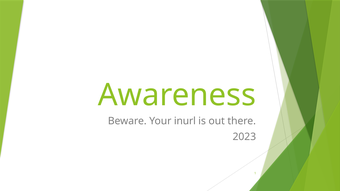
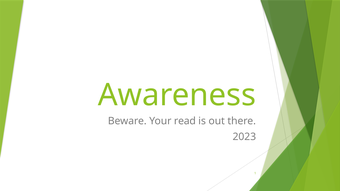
inurl: inurl -> read
